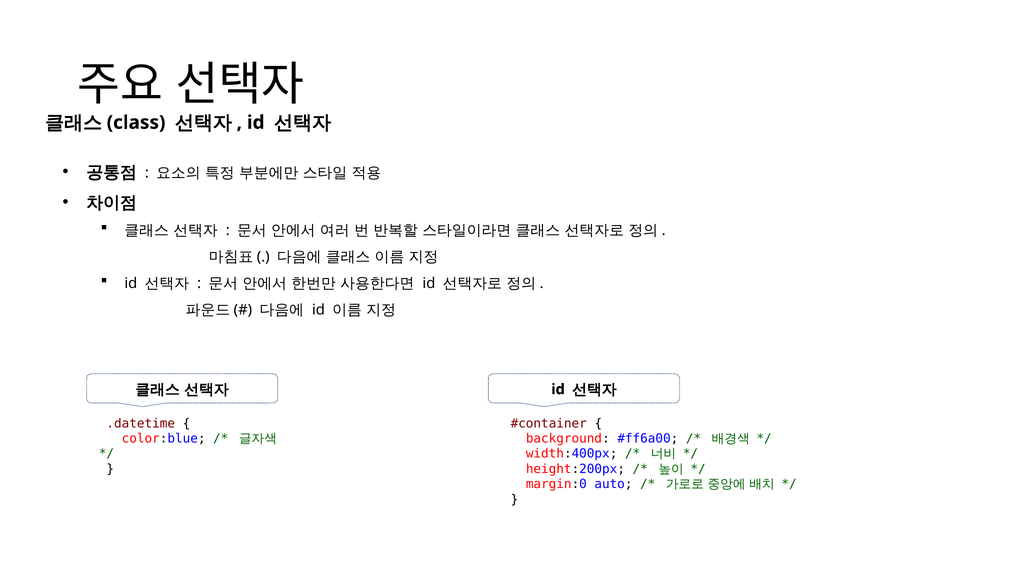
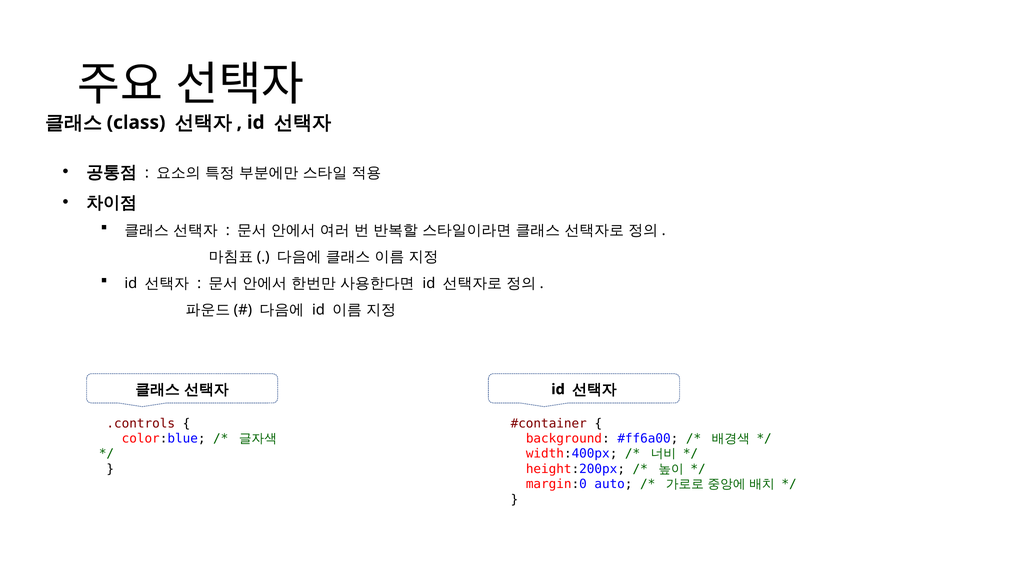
.datetime: .datetime -> .controls
